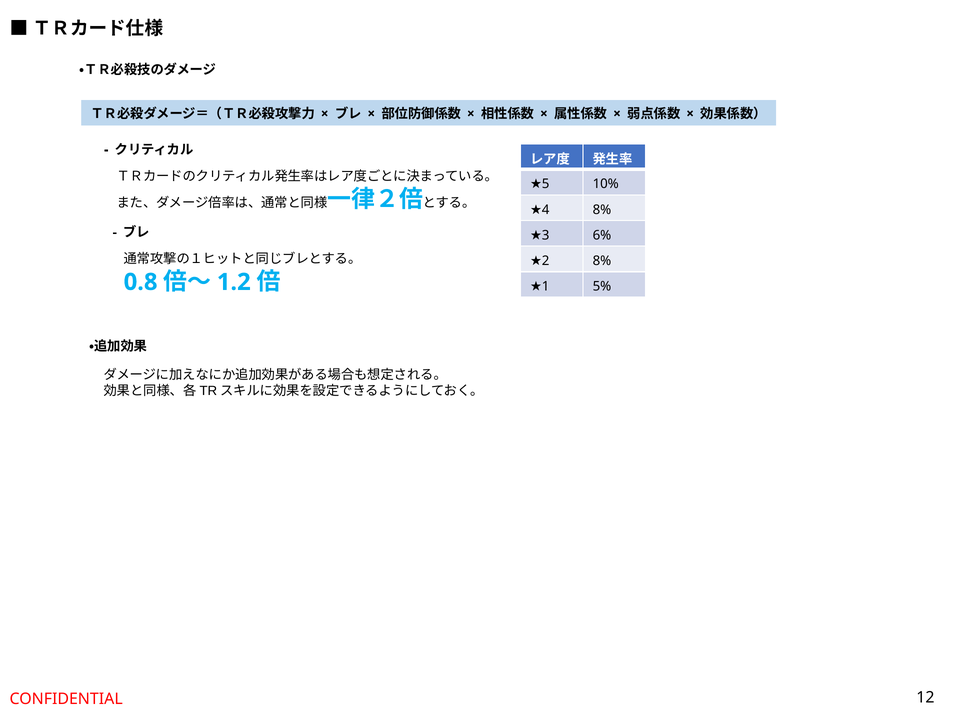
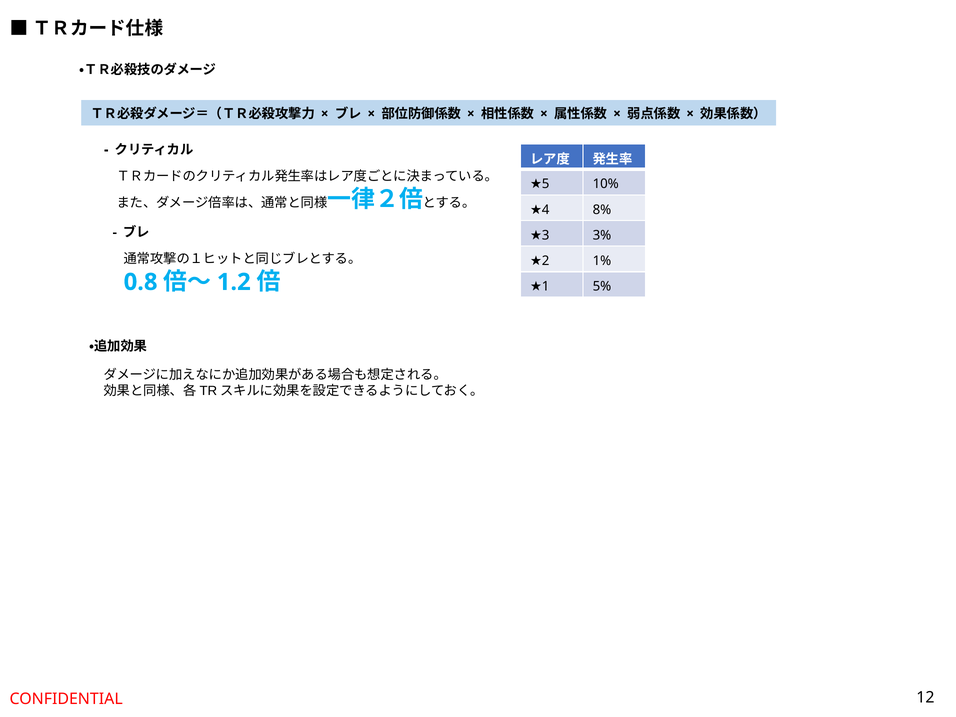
6%: 6% -> 3%
★2 8%: 8% -> 1%
